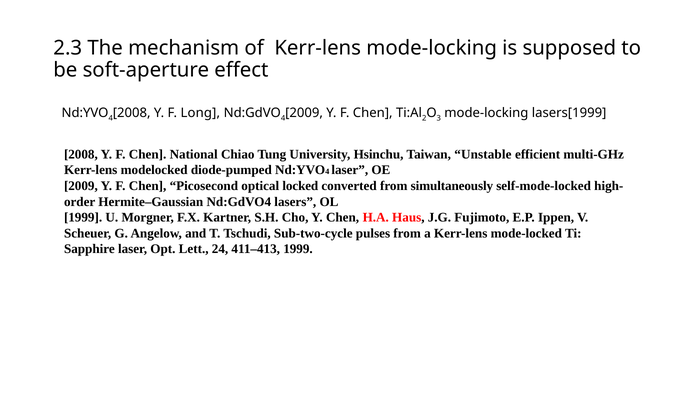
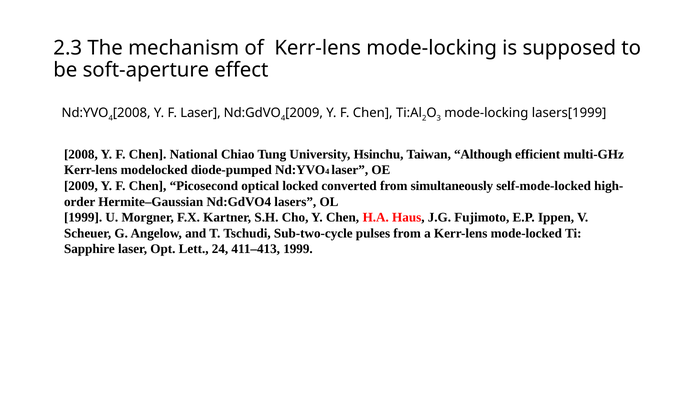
F Long: Long -> Laser
Unstable: Unstable -> Although
